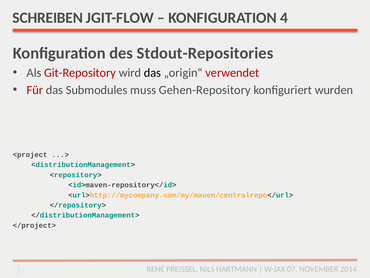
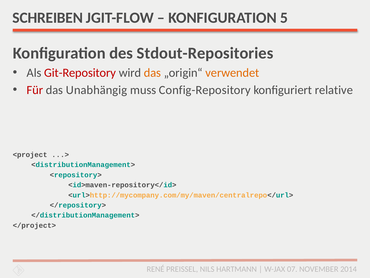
4: 4 -> 5
das at (152, 73) colour: black -> orange
verwendet colour: red -> orange
Submodules: Submodules -> Unabhängig
Gehen-Repository: Gehen-Repository -> Config-Repository
wurden: wurden -> relative
